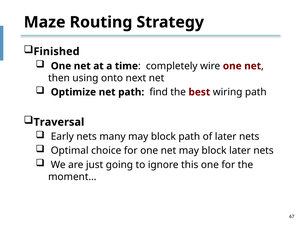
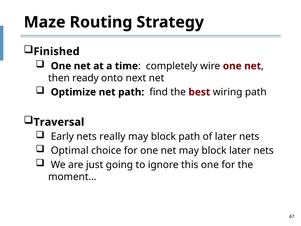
using: using -> ready
many: many -> really
